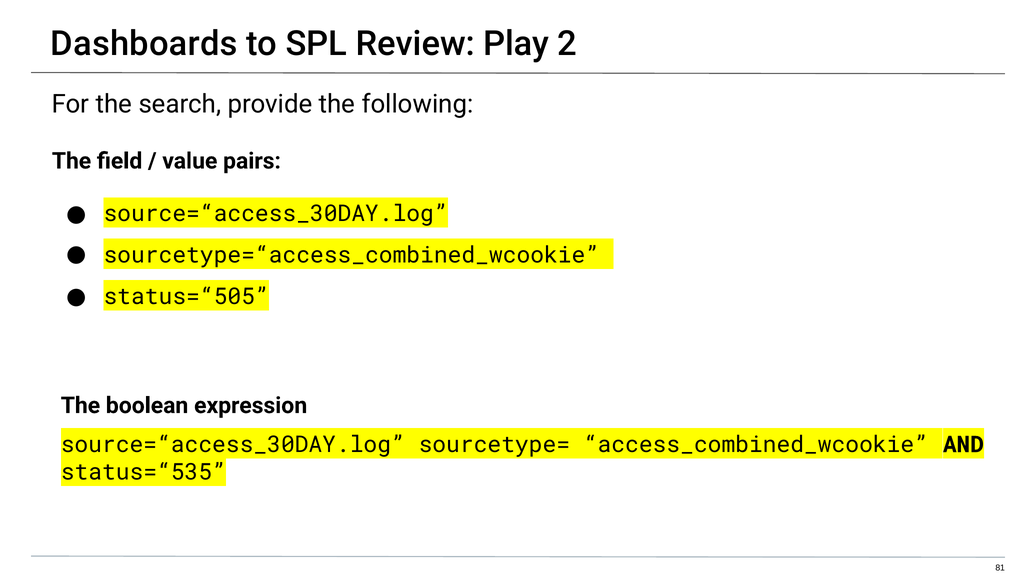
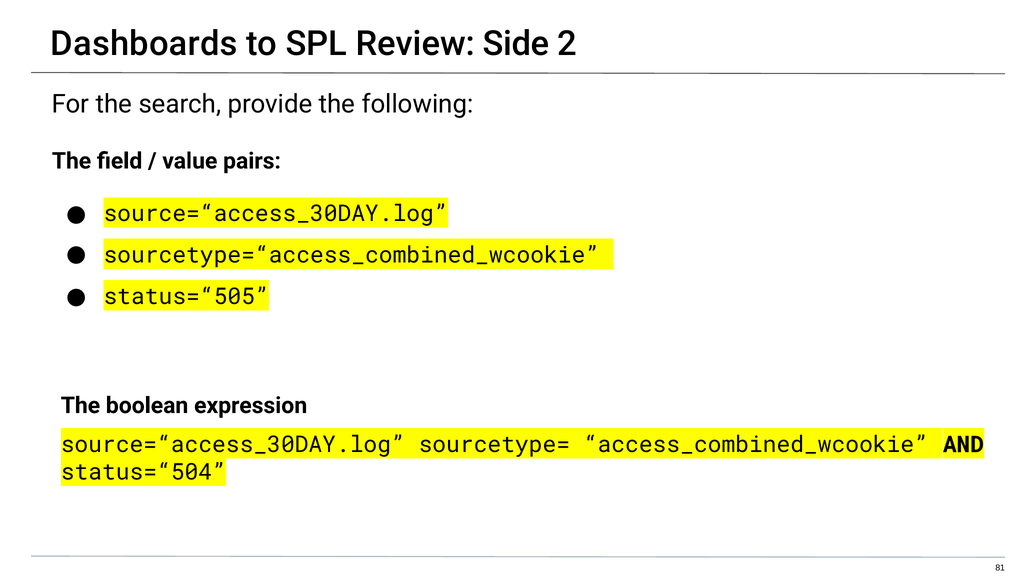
Play: Play -> Side
status=“535: status=“535 -> status=“504
